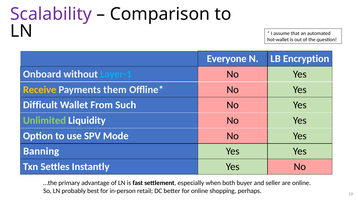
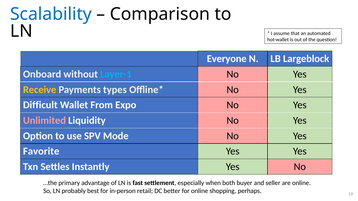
Scalability colour: purple -> blue
Encryption: Encryption -> Largeblock
them: them -> types
Such: Such -> Expo
Unlimited colour: light green -> pink
Banning: Banning -> Favorite
